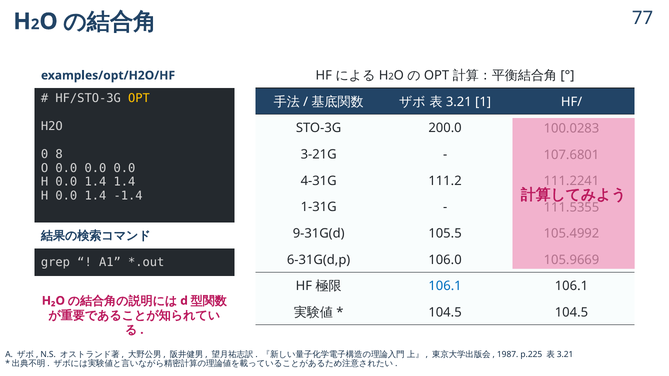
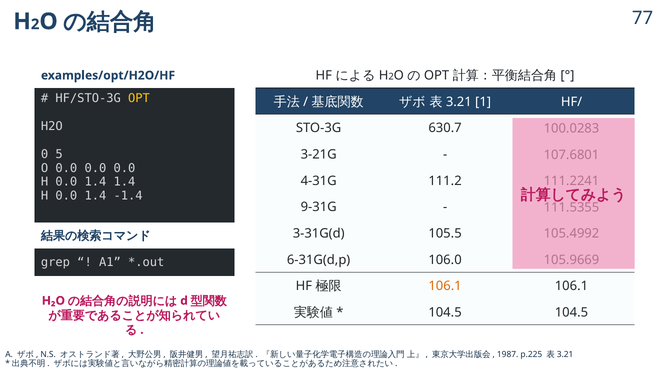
200.0: 200.0 -> 630.7
8: 8 -> 5
1-31G: 1-31G -> 9-31G
9-31G(d: 9-31G(d -> 3-31G(d
106.1 at (445, 286) colour: blue -> orange
